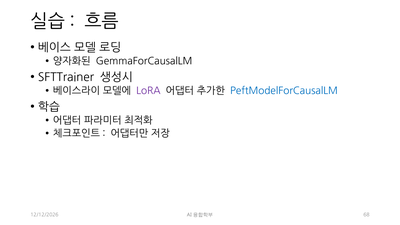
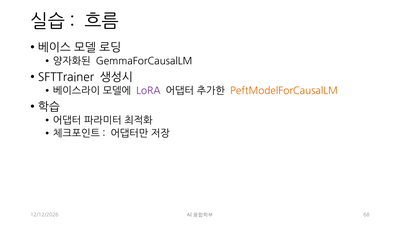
PeftModelForCausalLM colour: blue -> orange
